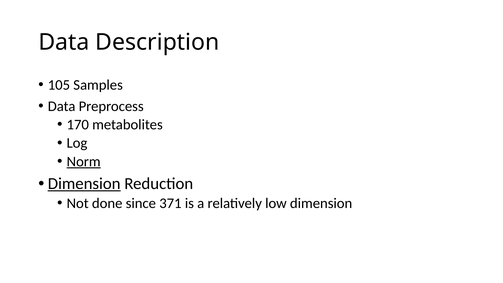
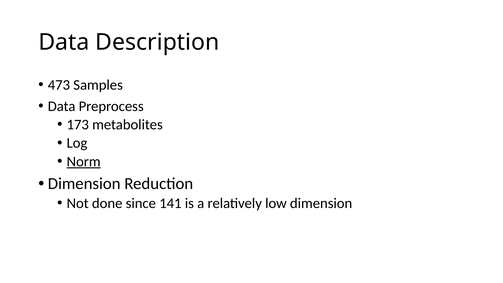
105: 105 -> 473
170: 170 -> 173
Dimension at (84, 184) underline: present -> none
371: 371 -> 141
